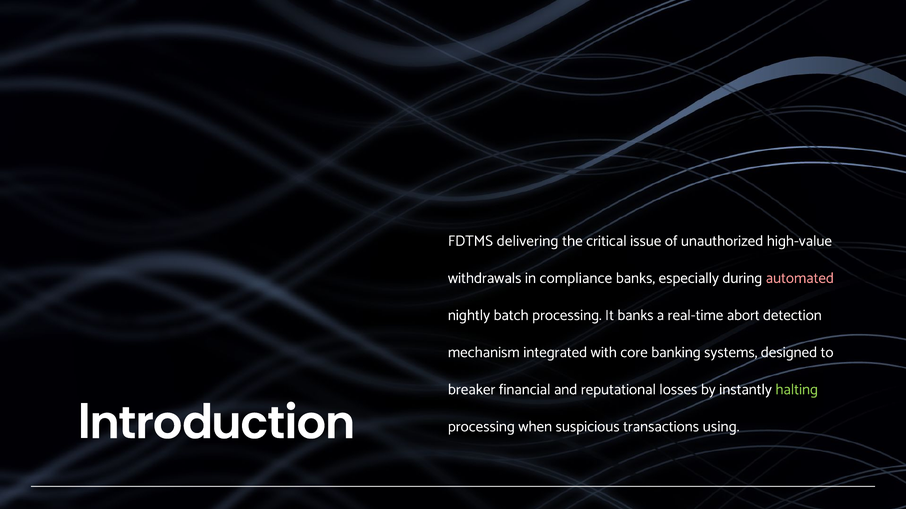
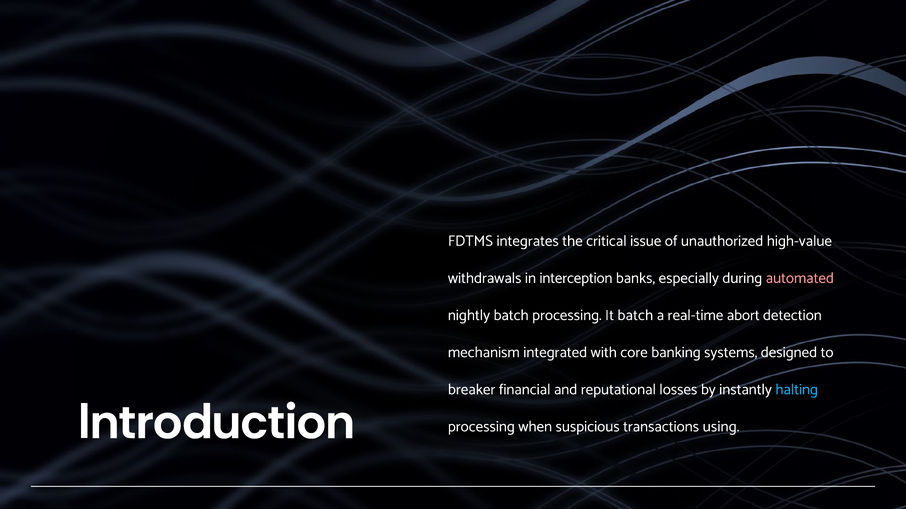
delivering: delivering -> integrates
compliance: compliance -> interception
It banks: banks -> batch
halting colour: light green -> light blue
